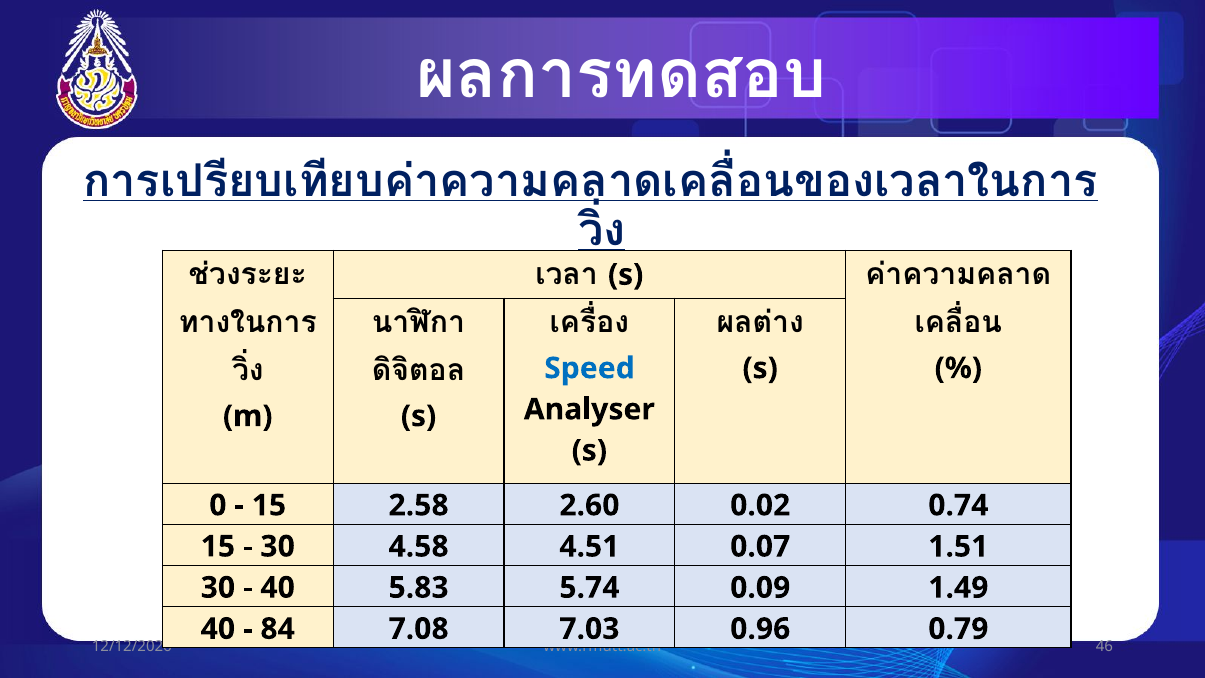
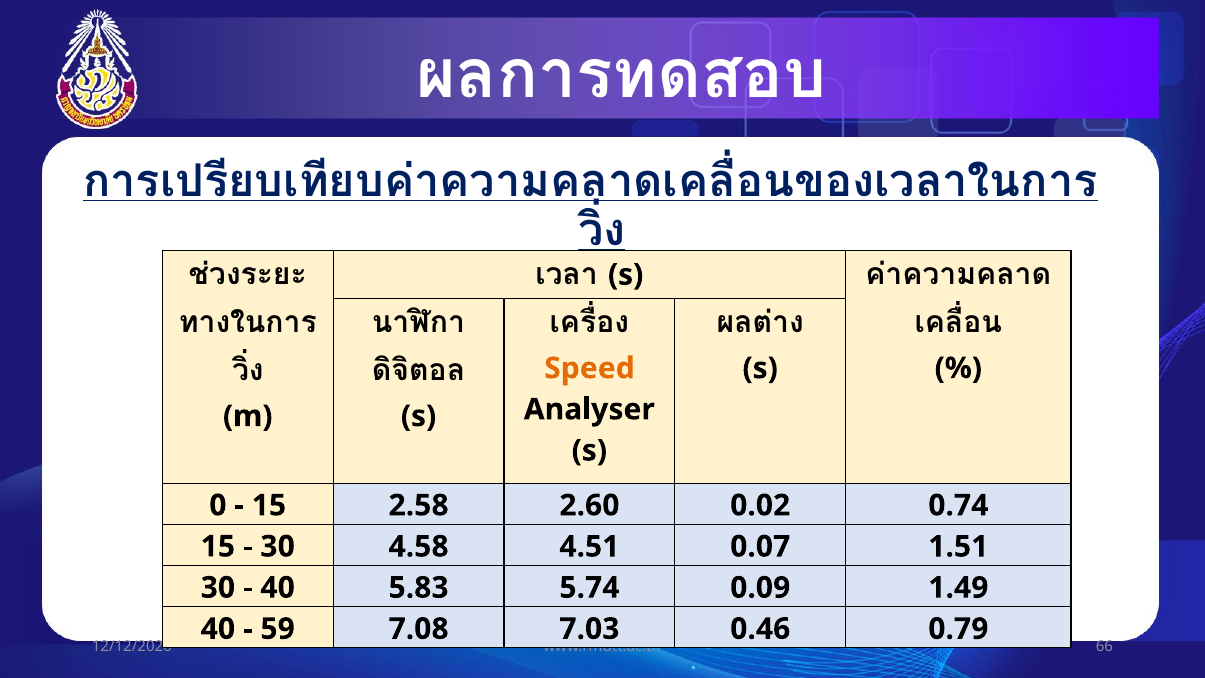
Speed colour: blue -> orange
84: 84 -> 59
0.96: 0.96 -> 0.46
46: 46 -> 66
